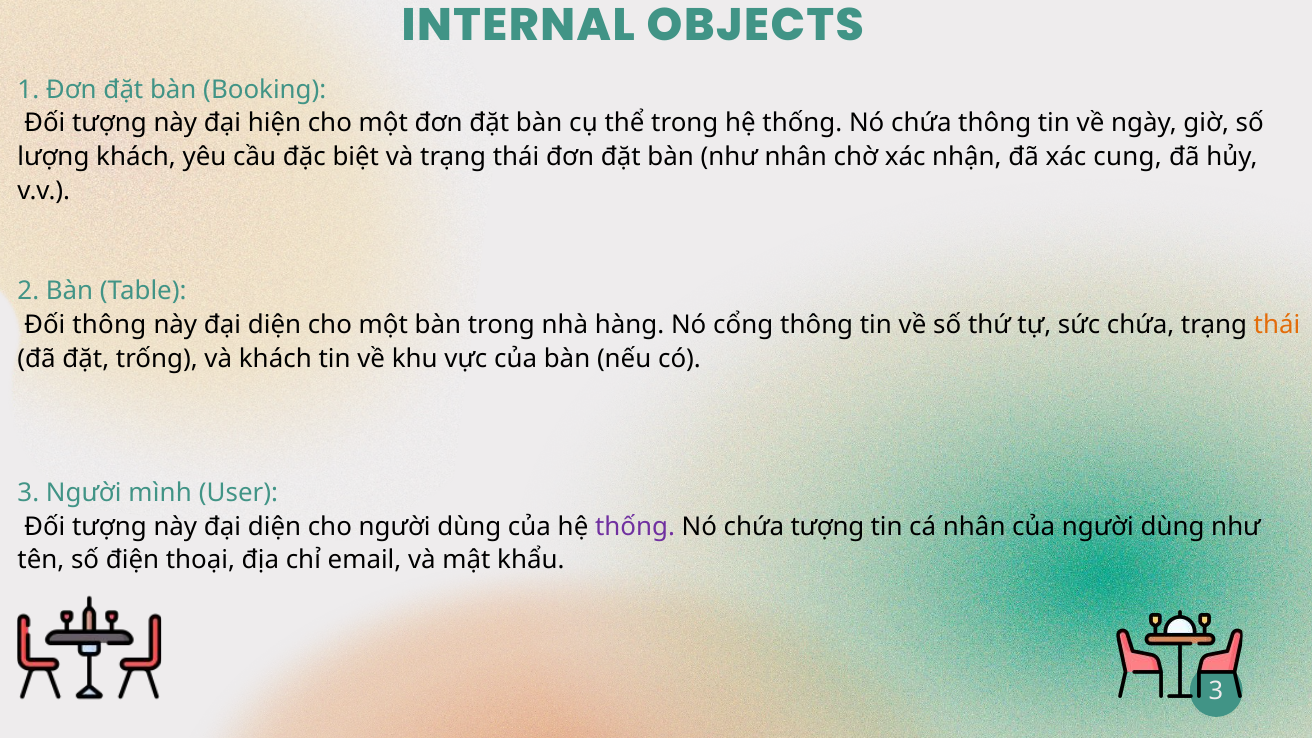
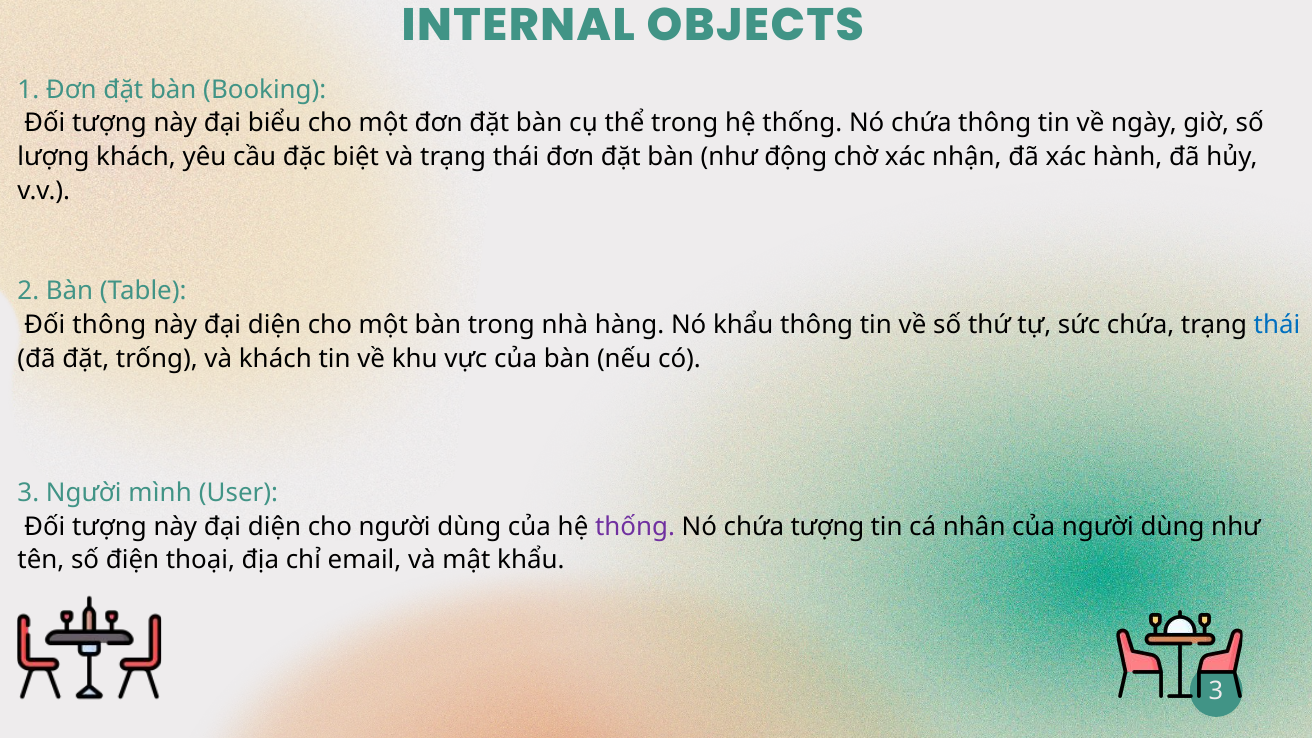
hiện: hiện -> biểu
như nhân: nhân -> động
cung: cung -> hành
Nó cổng: cổng -> khẩu
thái at (1277, 325) colour: orange -> blue
